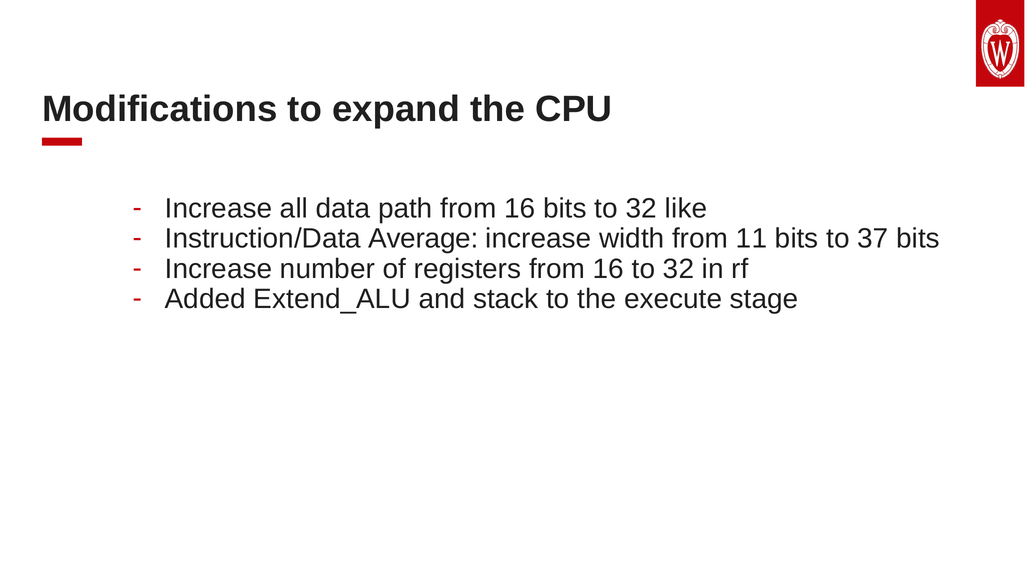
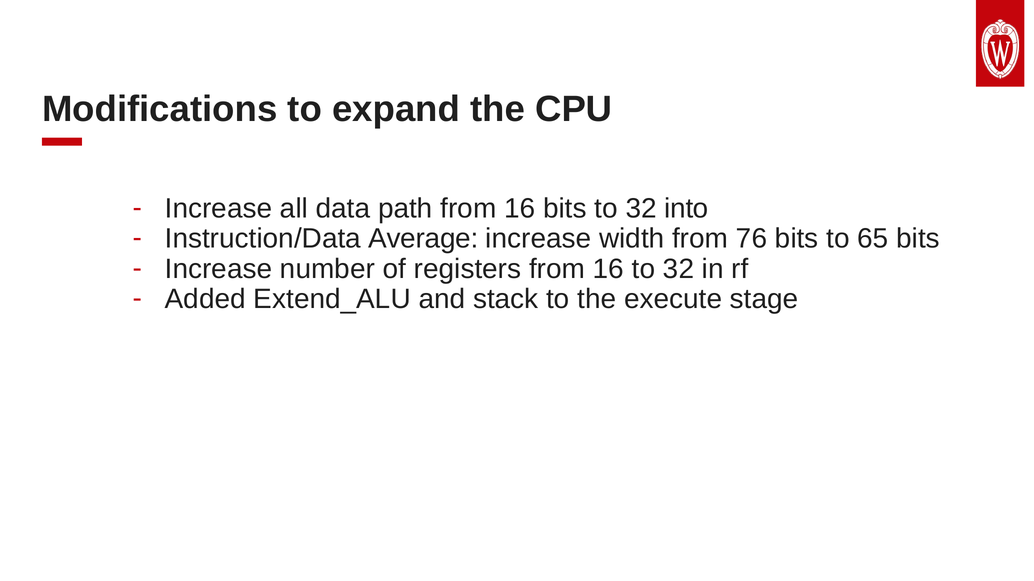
like: like -> into
11: 11 -> 76
37: 37 -> 65
